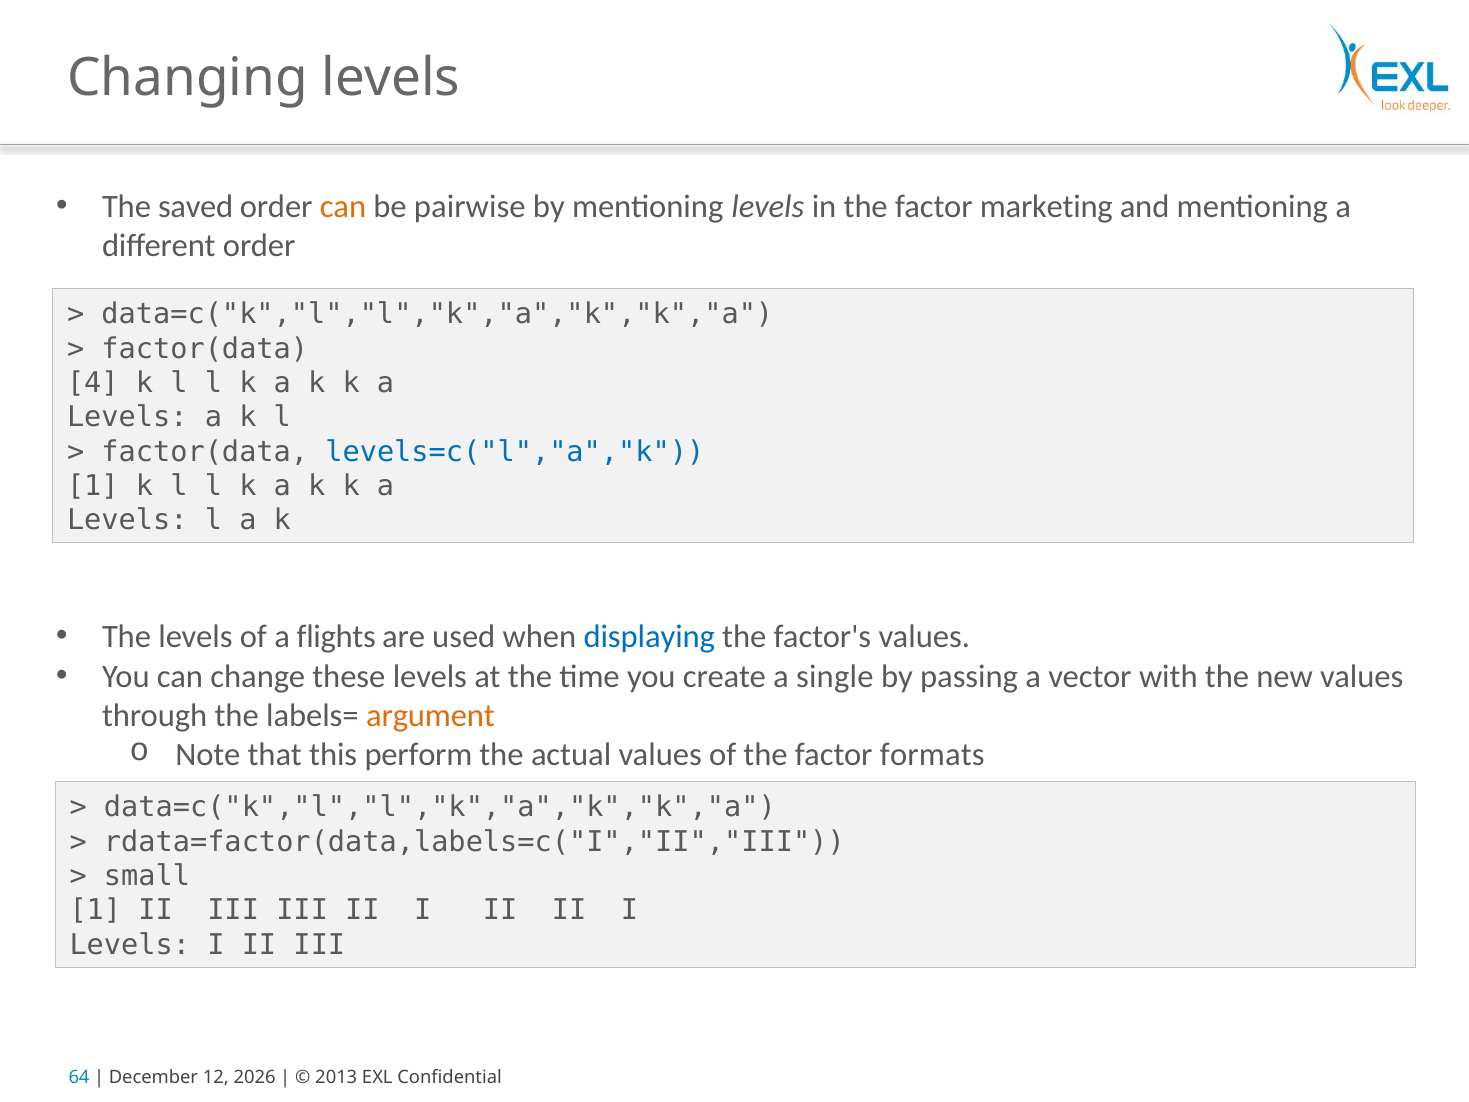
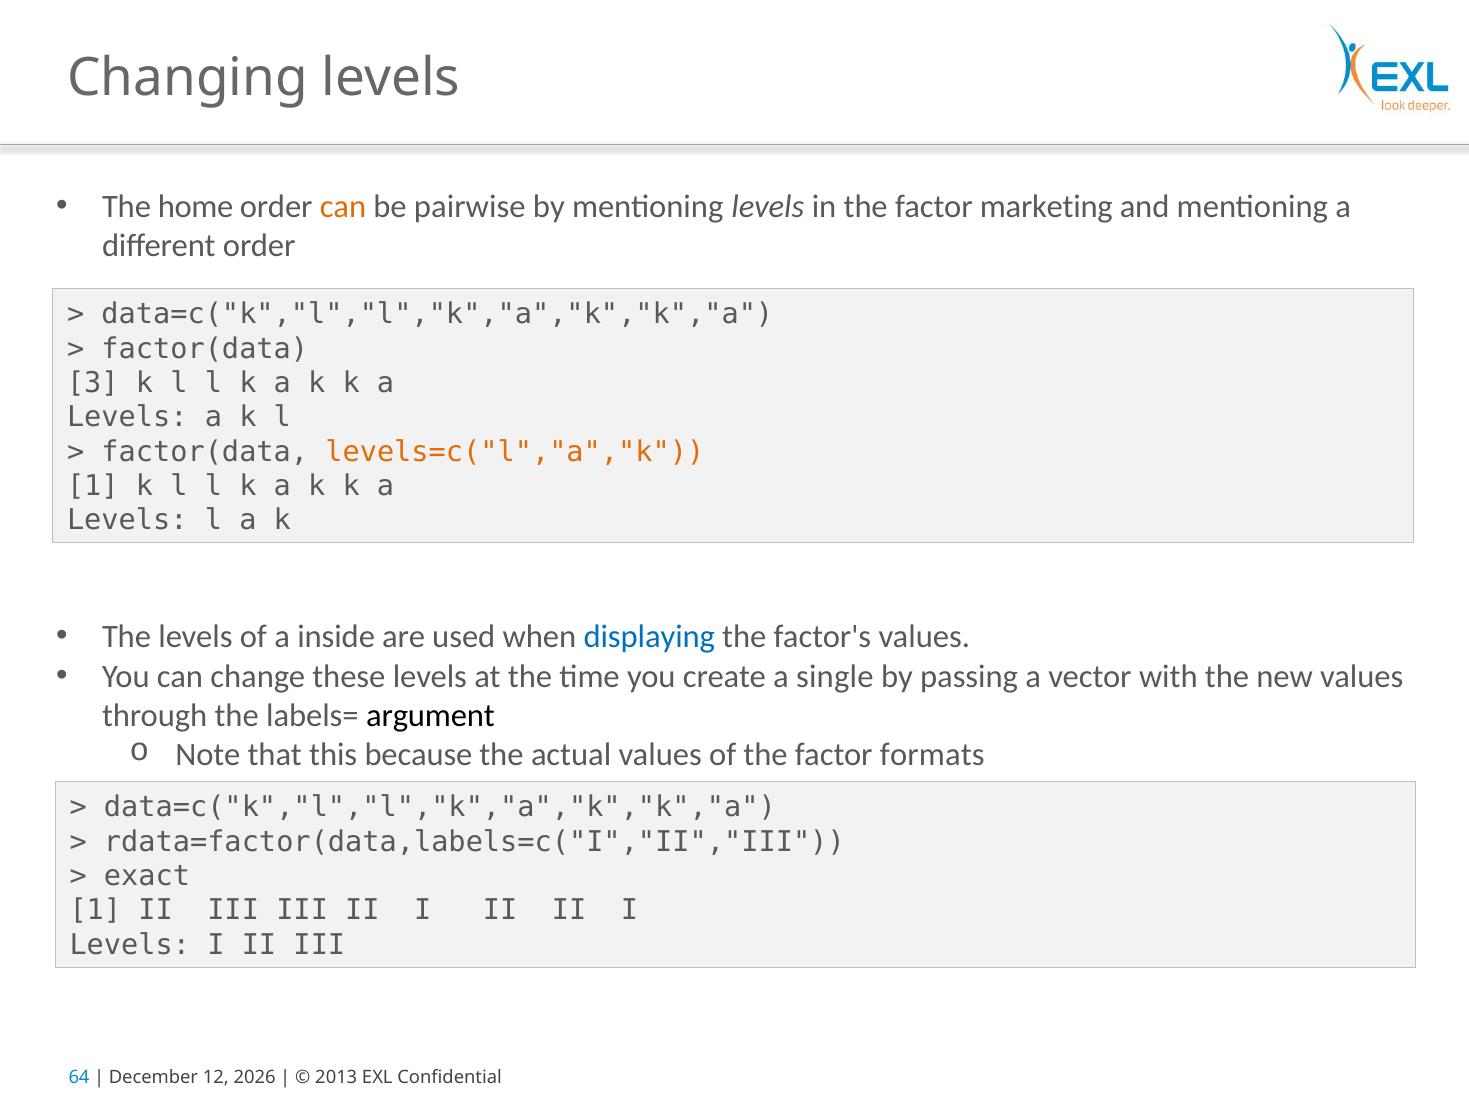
saved: saved -> home
4: 4 -> 3
levels=c("l","a","k colour: blue -> orange
flights: flights -> inside
argument colour: orange -> black
perform: perform -> because
small: small -> exact
